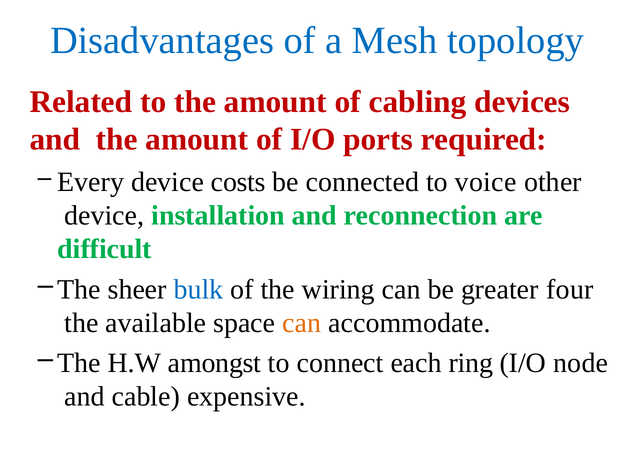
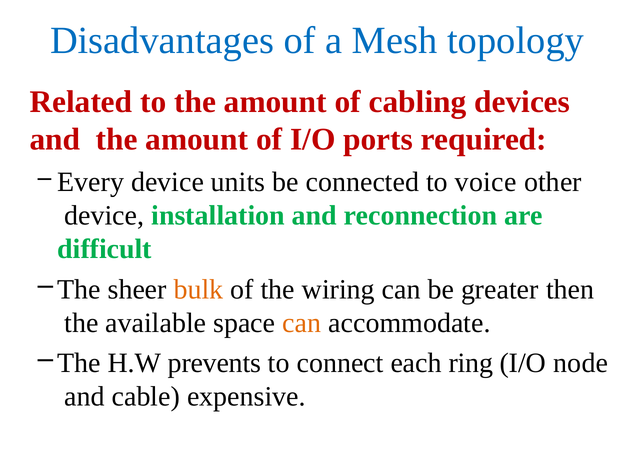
costs: costs -> units
bulk colour: blue -> orange
four: four -> then
amongst: amongst -> prevents
